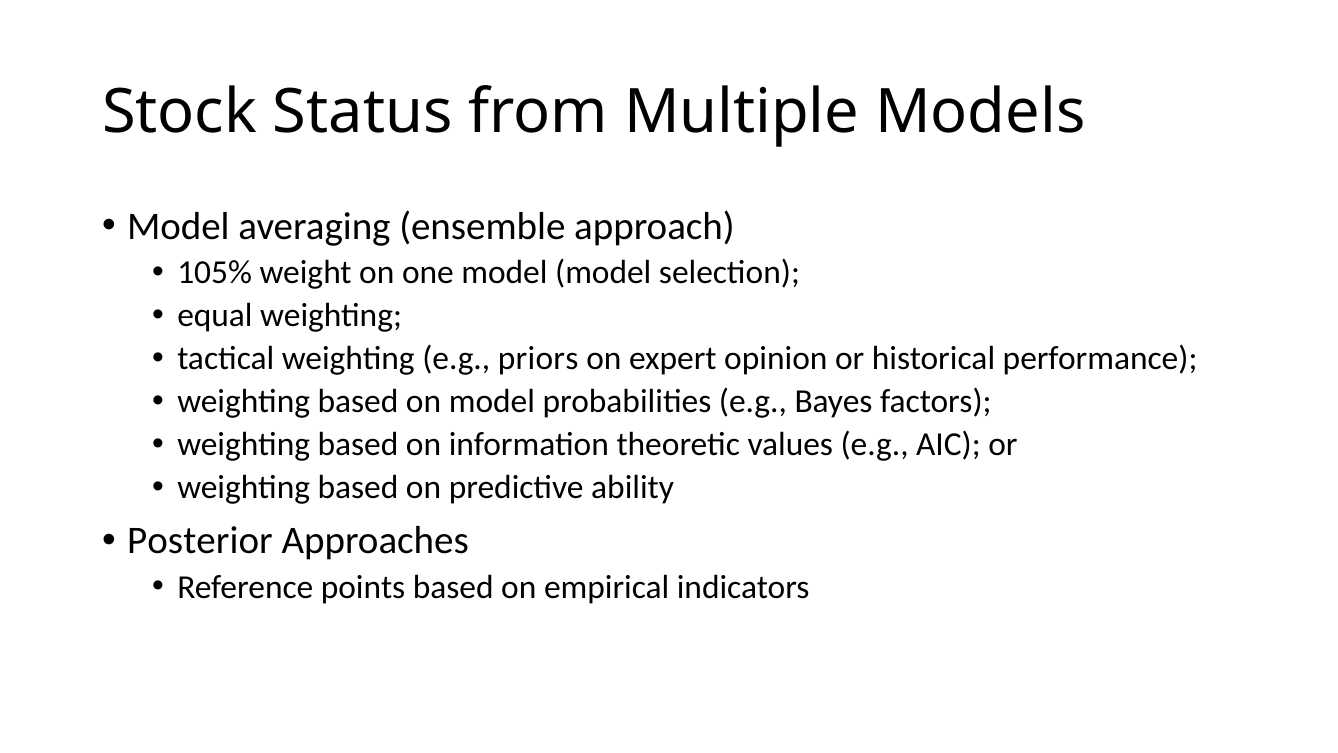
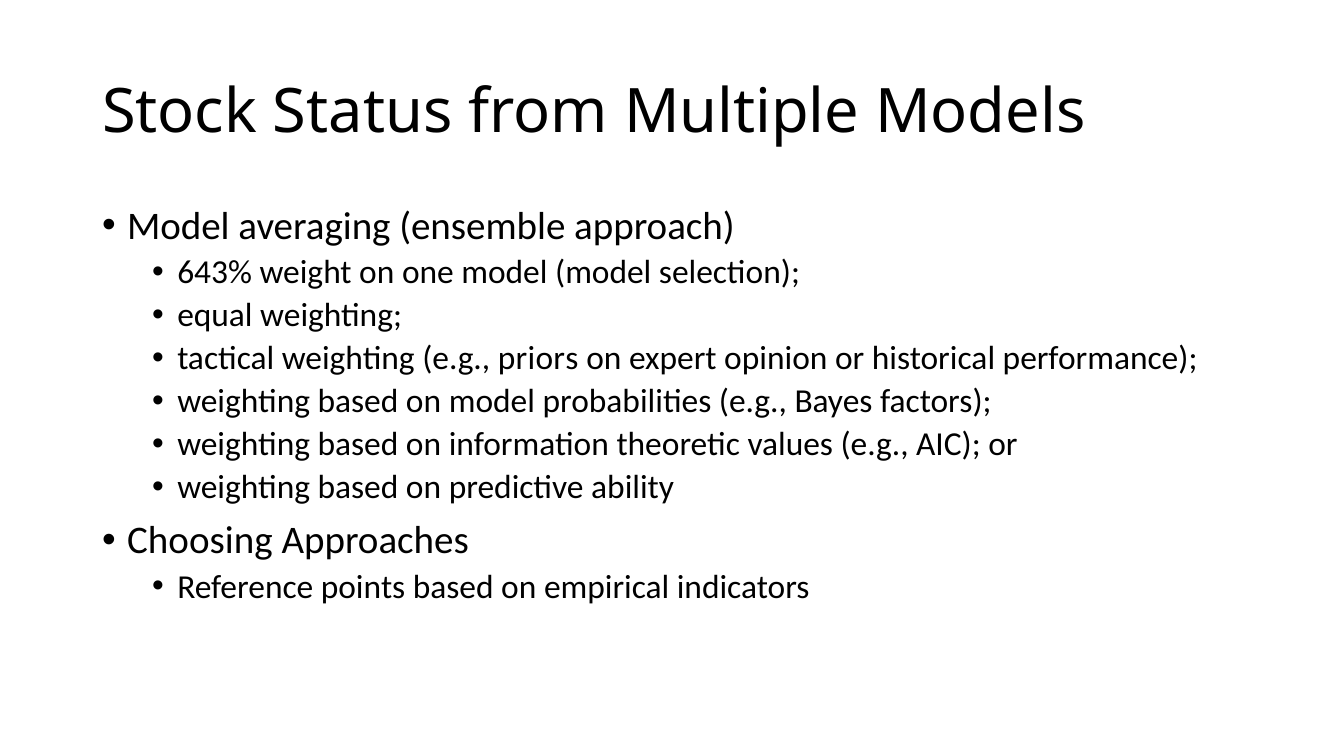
105%: 105% -> 643%
Posterior: Posterior -> Choosing
